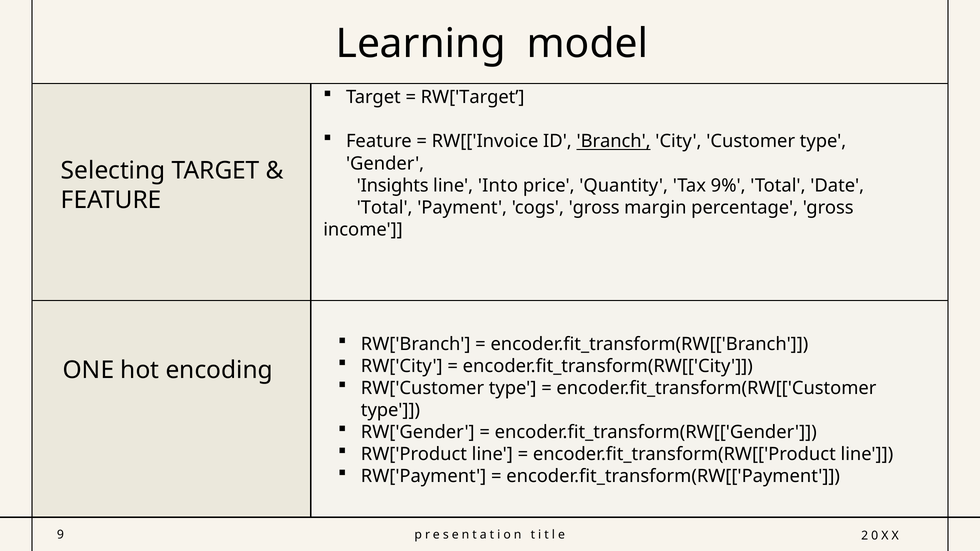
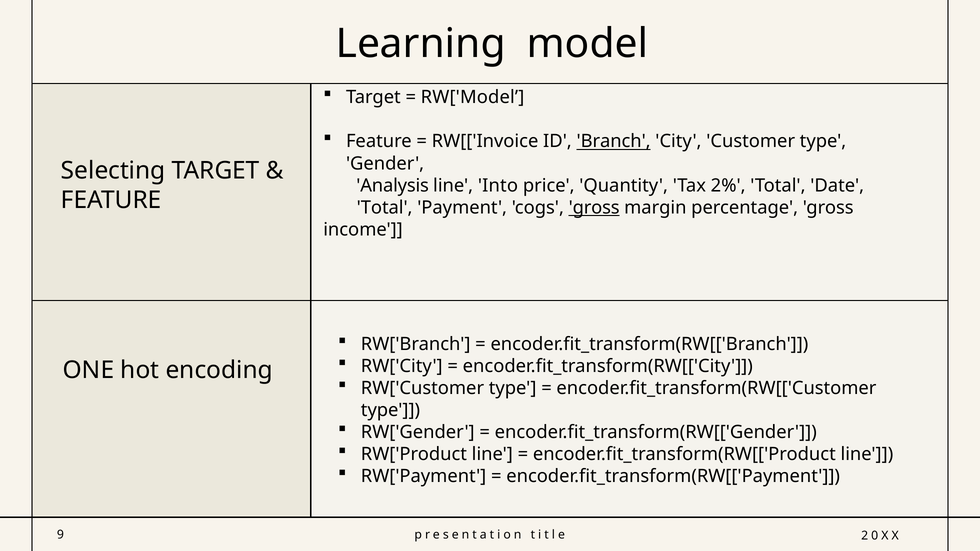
RW['Target: RW['Target -> RW['Model
Insights: Insights -> Analysis
9%: 9% -> 2%
gross at (594, 208) underline: none -> present
